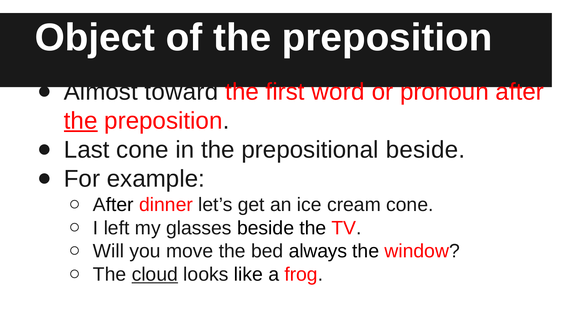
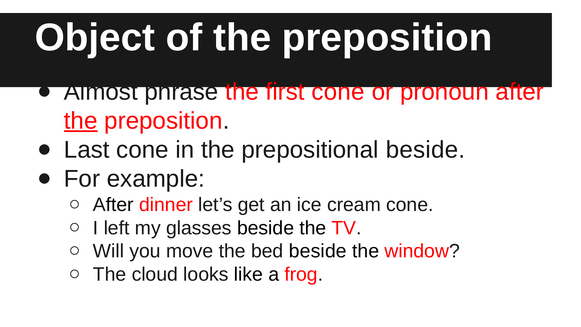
toward: toward -> phrase
first word: word -> cone
bed always: always -> beside
cloud underline: present -> none
